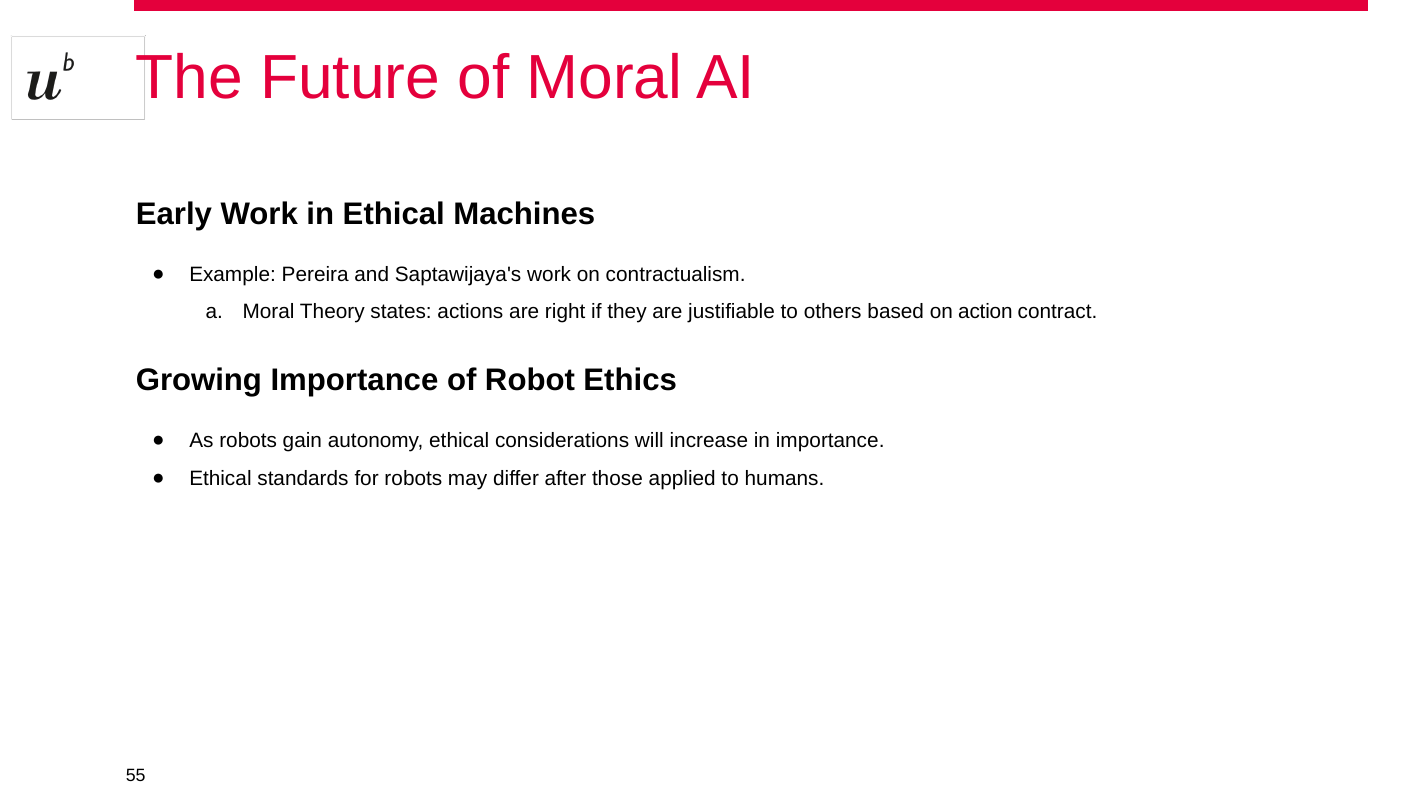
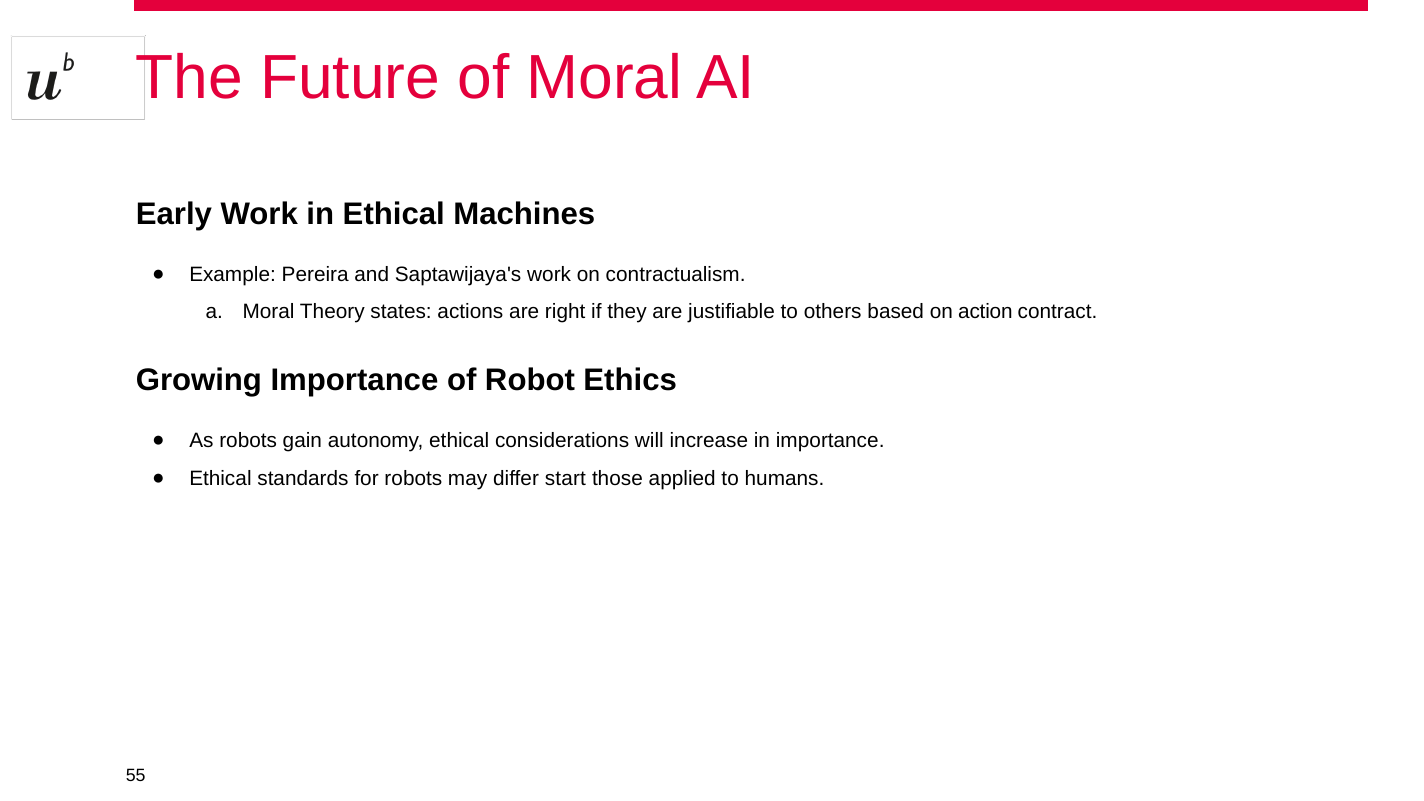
after: after -> start
